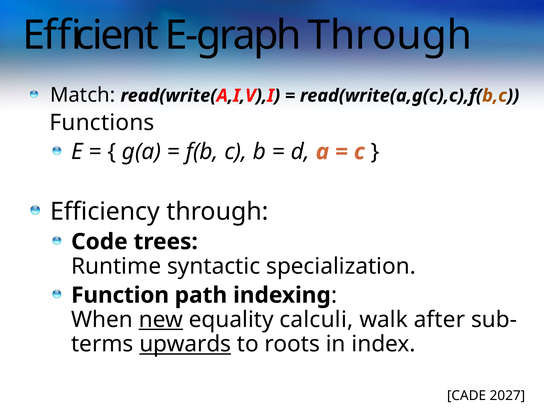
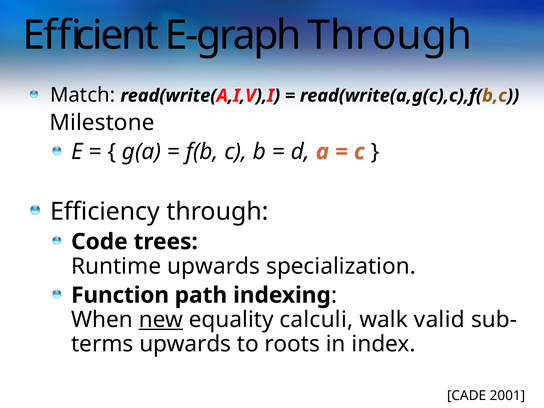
Functions: Functions -> Milestone
Runtime syntactic: syntactic -> upwards
after: after -> valid
upwards at (185, 344) underline: present -> none
2027: 2027 -> 2001
